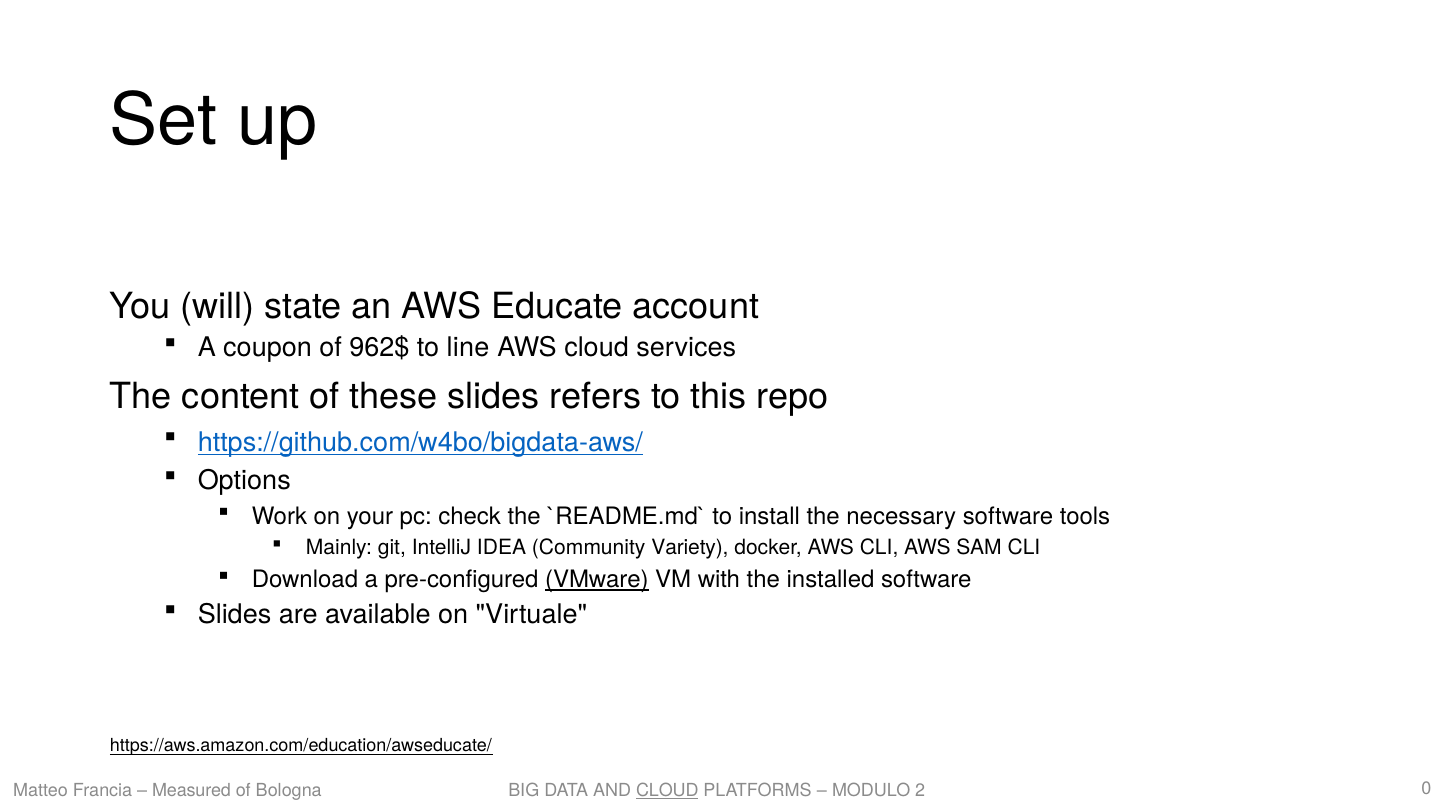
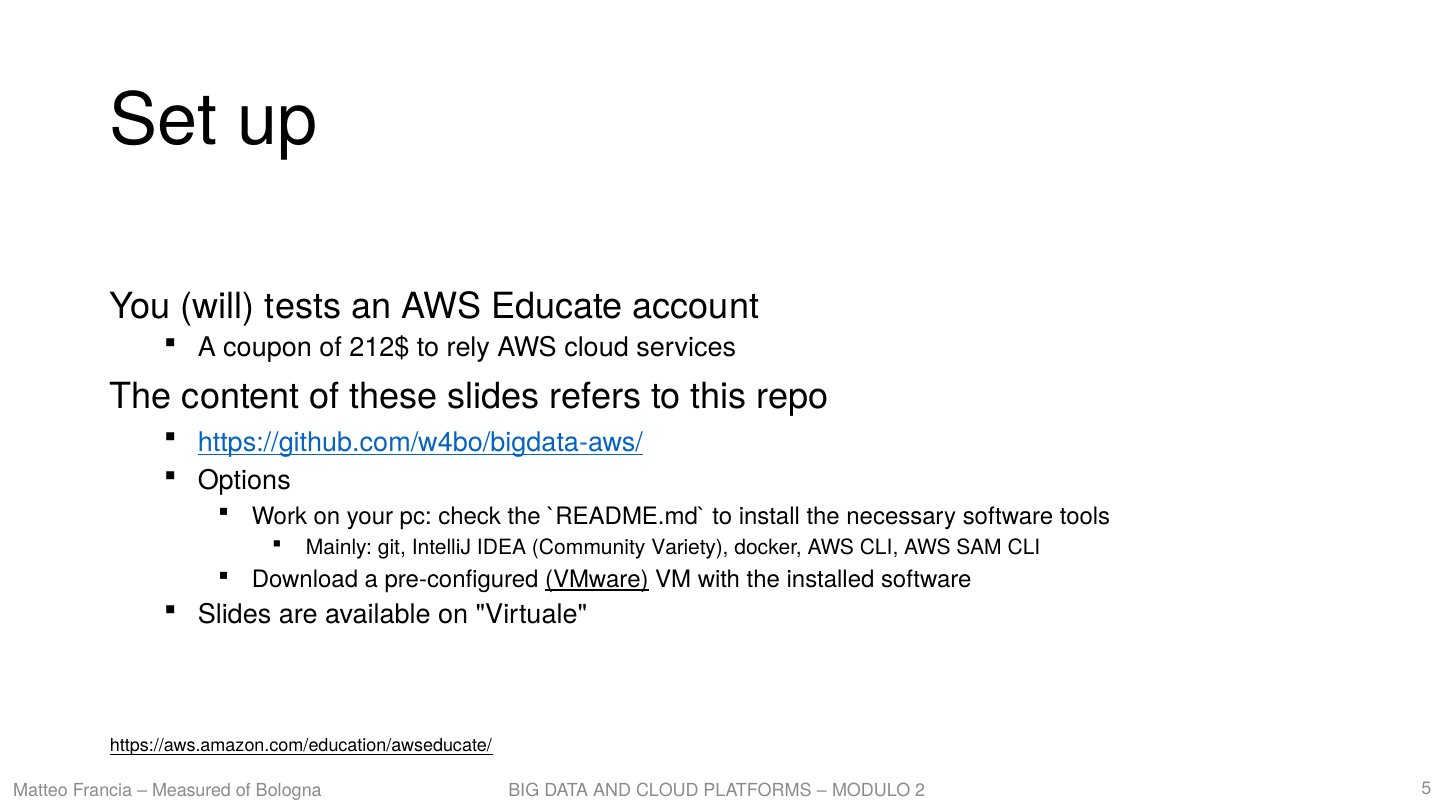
state: state -> tests
962$: 962$ -> 212$
line: line -> rely
CLOUD at (667, 791) underline: present -> none
0: 0 -> 5
